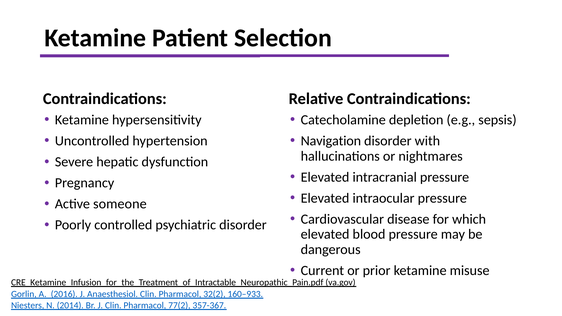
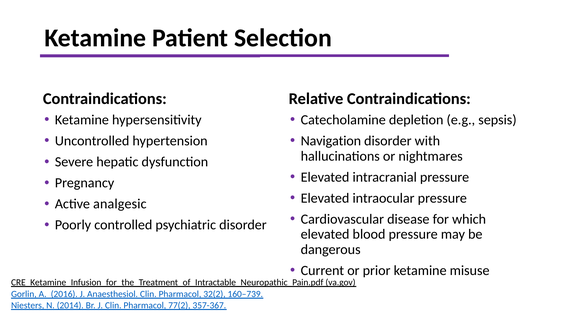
someone: someone -> analgesic
160–933: 160–933 -> 160–739
